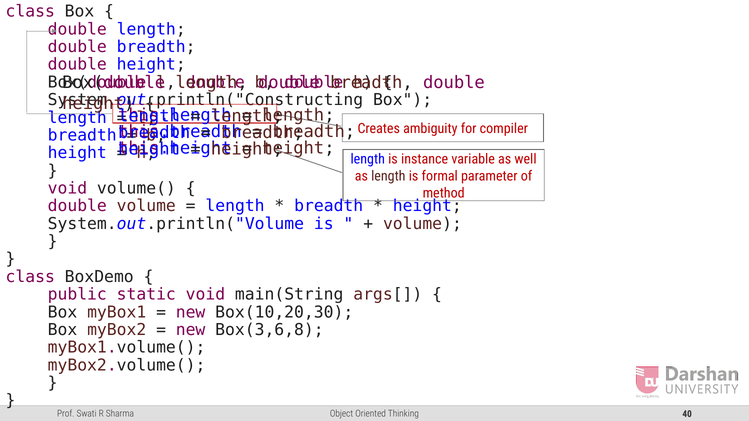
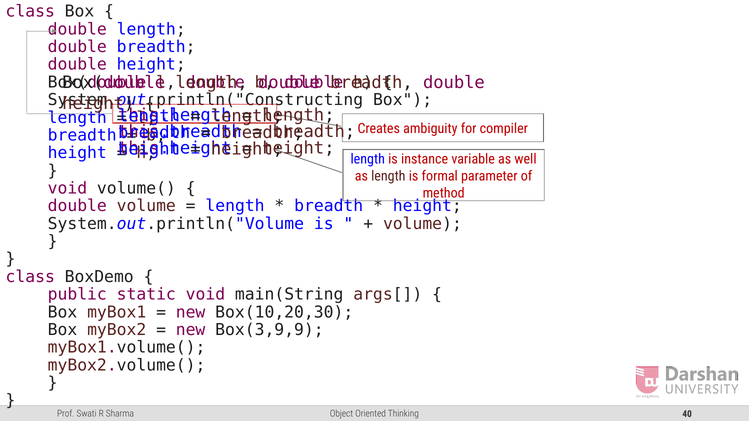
Box(3,6,8: Box(3,6,8 -> Box(3,9,9
